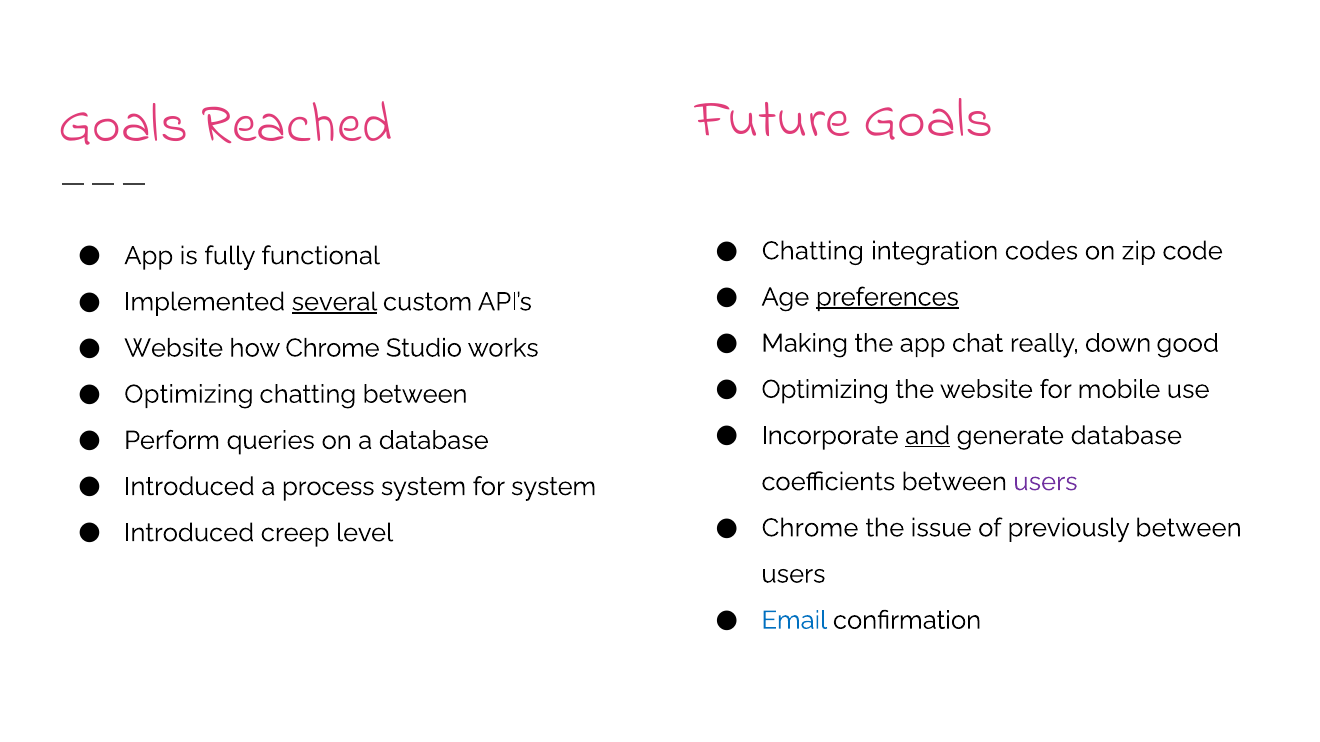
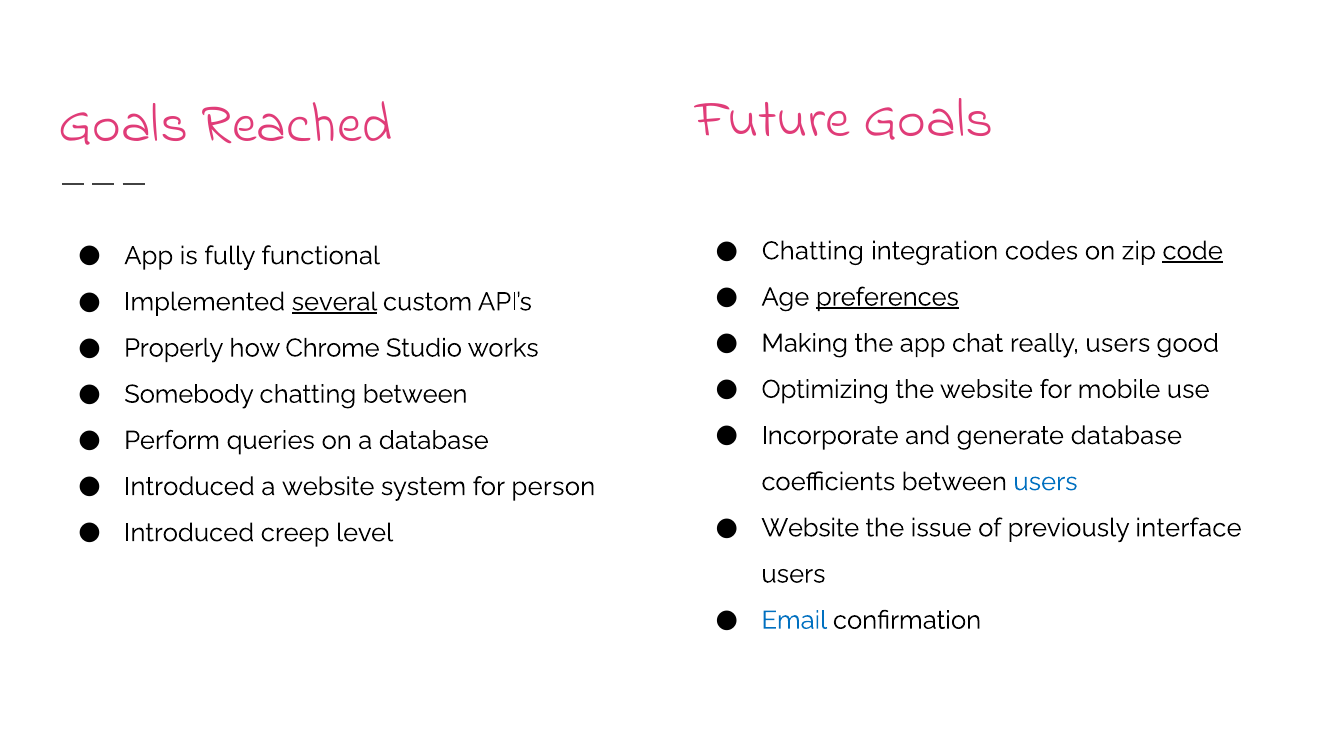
code underline: none -> present
really down: down -> users
Website at (174, 348): Website -> Properly
Optimizing at (189, 395): Optimizing -> Somebody
and underline: present -> none
users at (1046, 482) colour: purple -> blue
a process: process -> website
for system: system -> person
Chrome at (810, 528): Chrome -> Website
previously between: between -> interface
